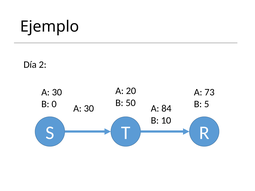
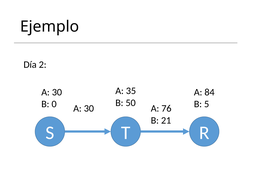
20: 20 -> 35
73: 73 -> 84
84: 84 -> 76
10: 10 -> 21
